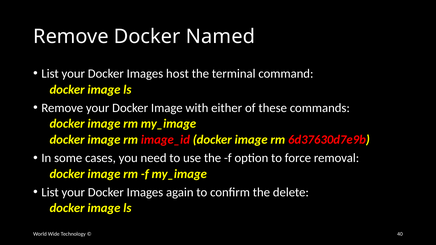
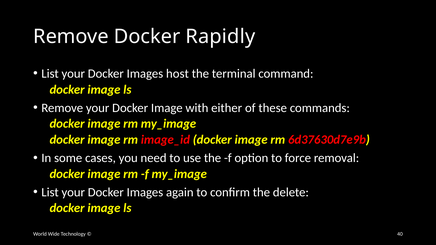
Named: Named -> Rapidly
